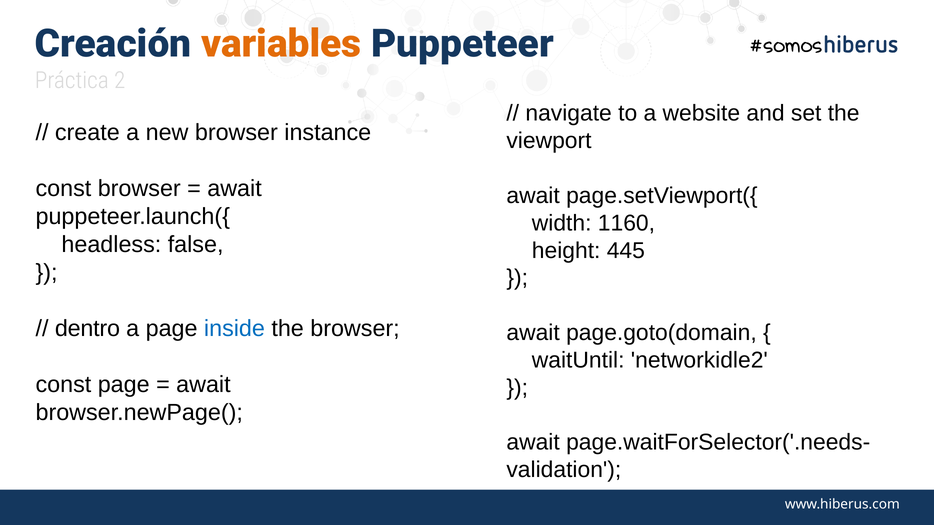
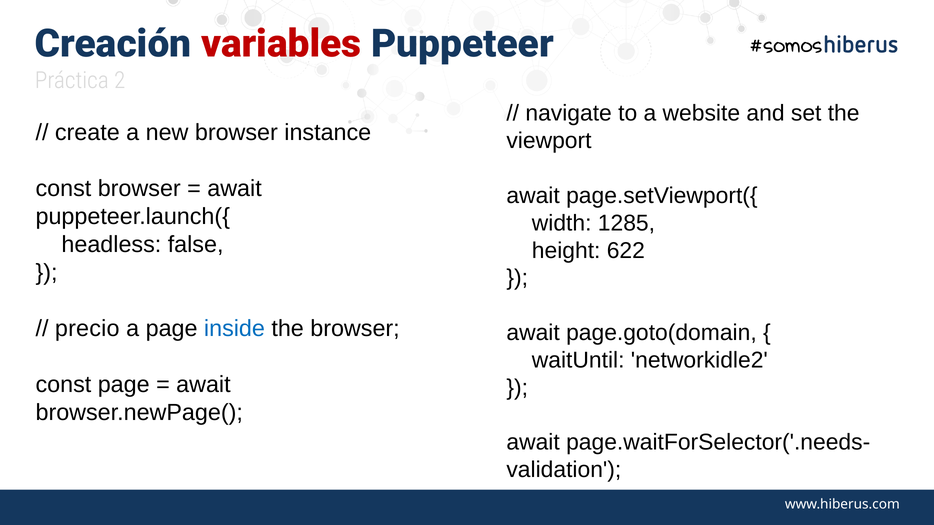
variables colour: orange -> red
1160: 1160 -> 1285
445: 445 -> 622
dentro: dentro -> precio
